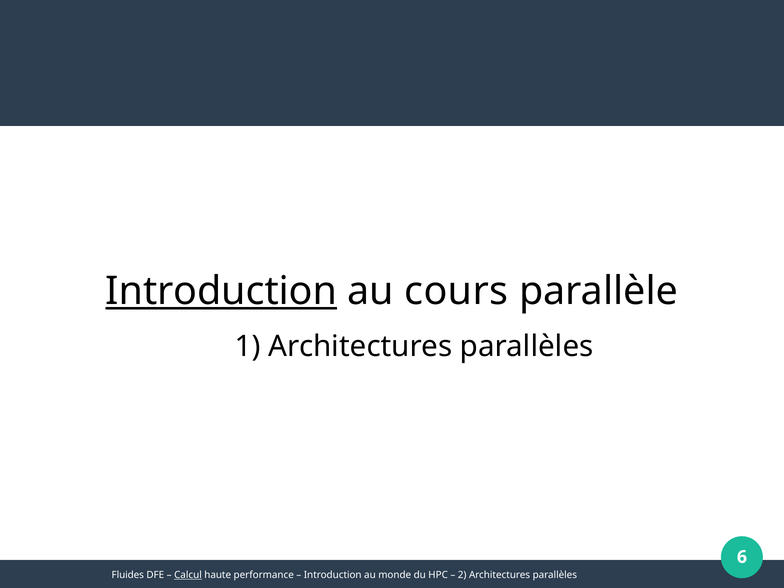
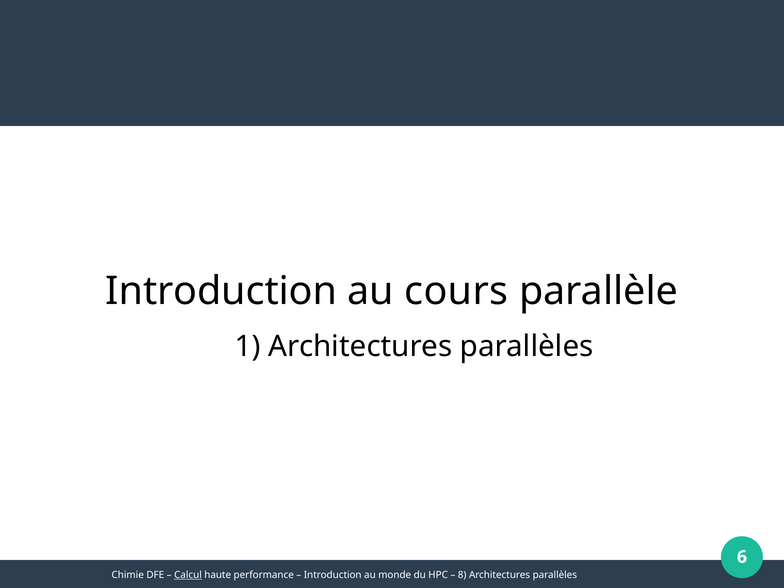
Introduction at (221, 291) underline: present -> none
Fluides: Fluides -> Chimie
2: 2 -> 8
